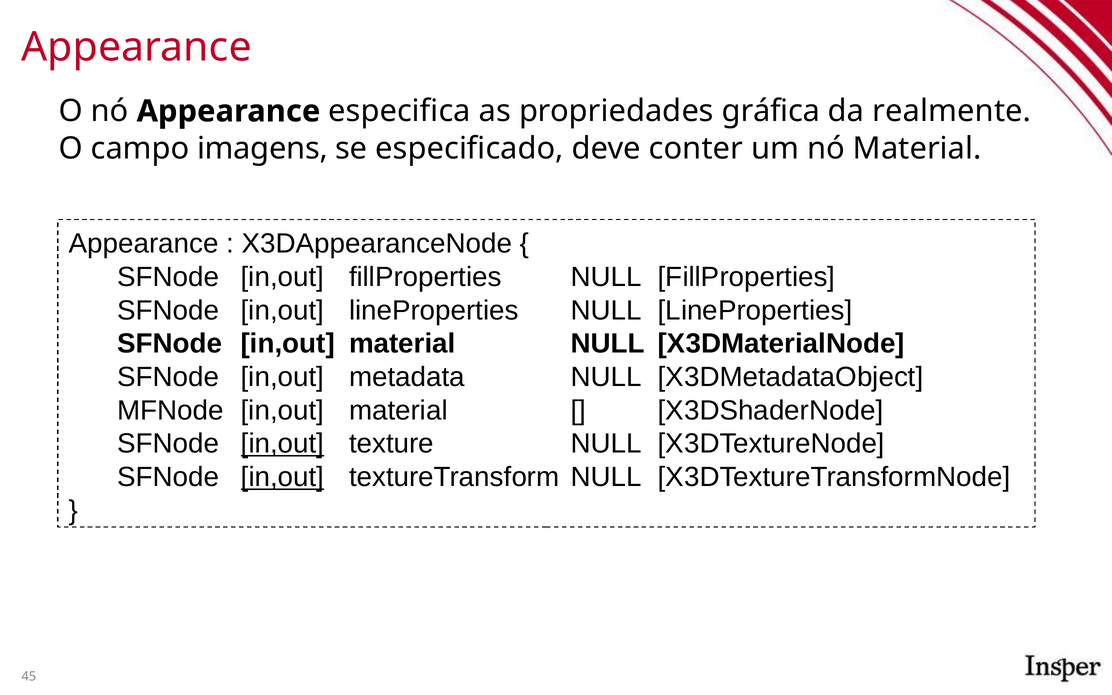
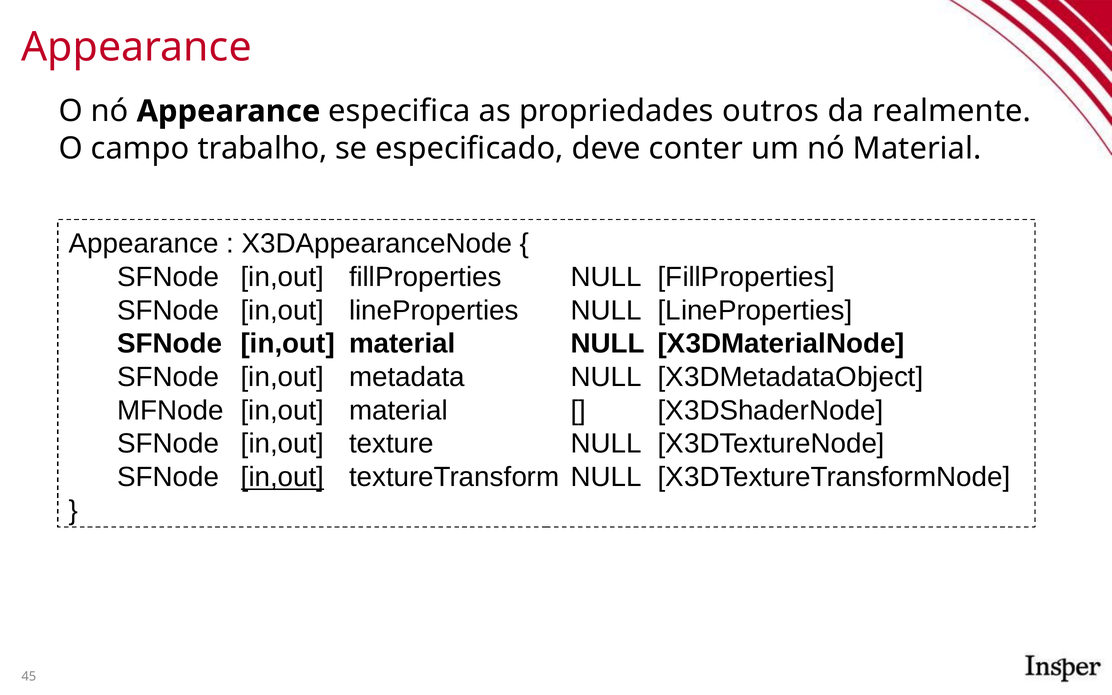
gráfica: gráfica -> outros
imagens: imagens -> trabalho
in,out at (282, 444) underline: present -> none
